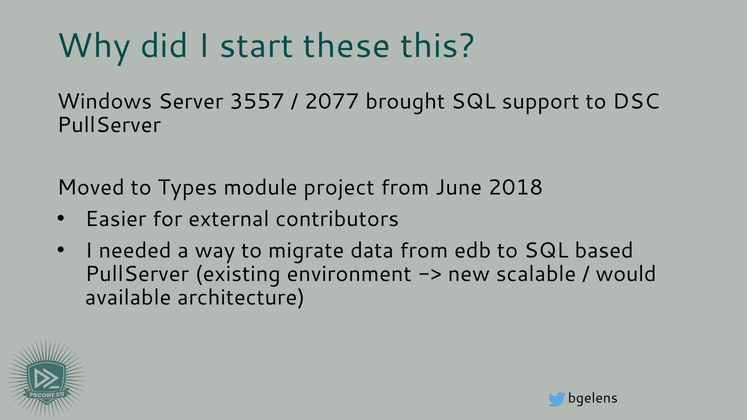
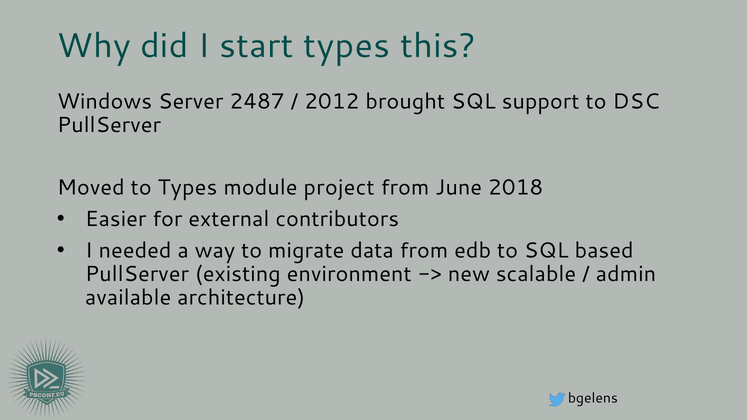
start these: these -> types
3557: 3557 -> 2487
2077: 2077 -> 2012
would: would -> admin
